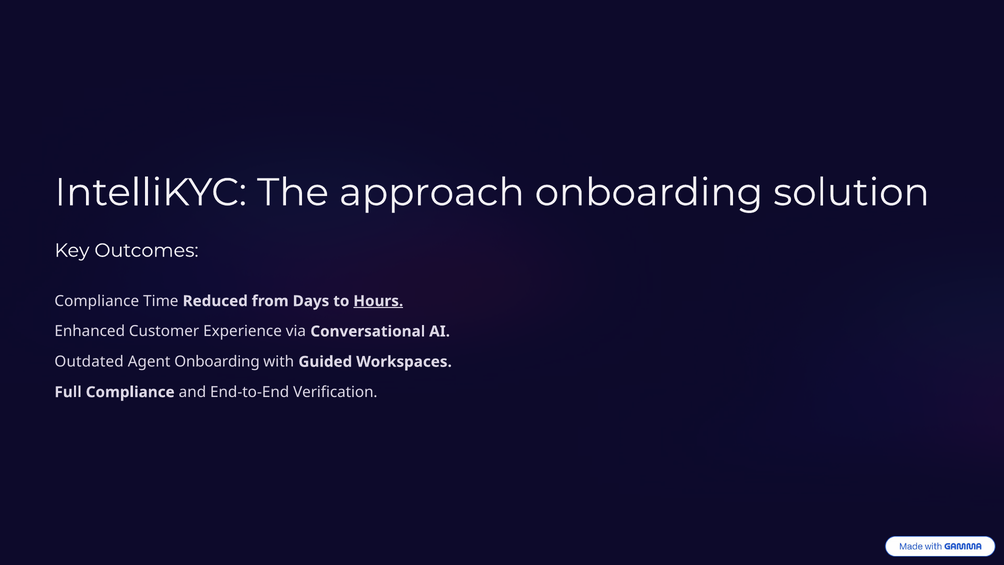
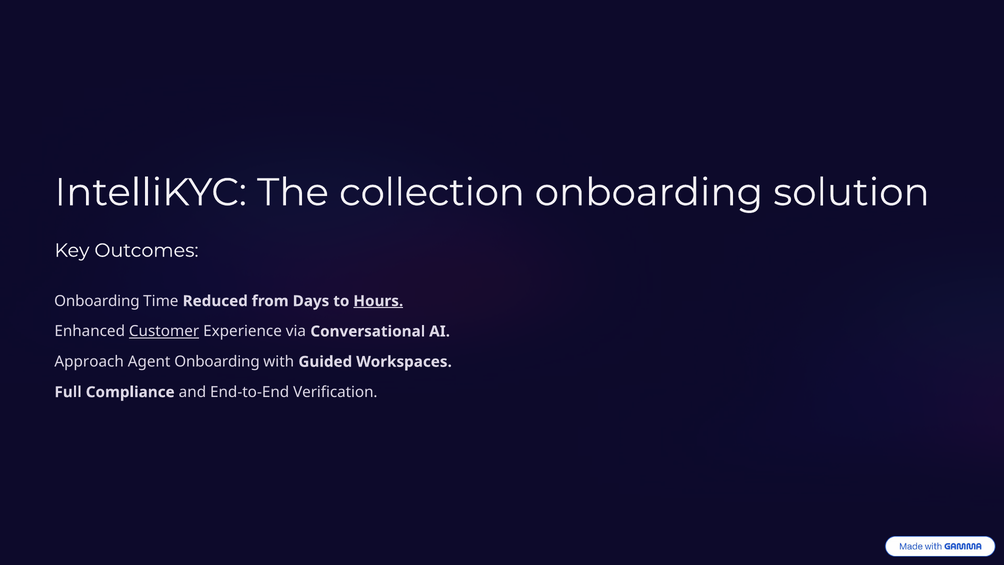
approach: approach -> collection
Compliance at (97, 301): Compliance -> Onboarding
Customer underline: none -> present
Outdated: Outdated -> Approach
